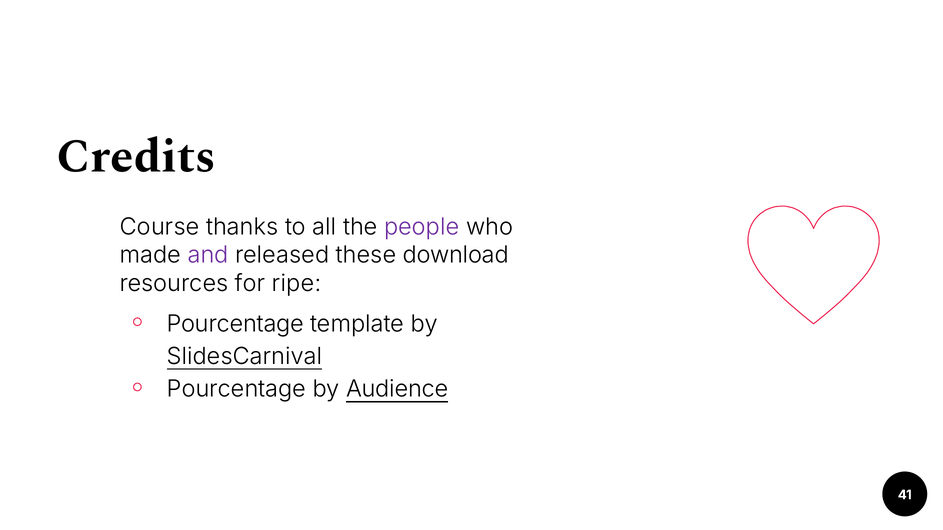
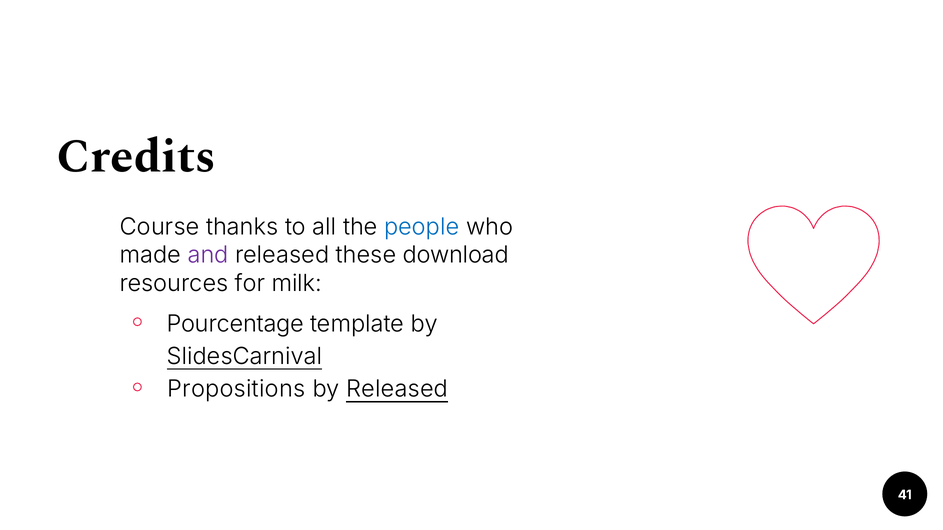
people colour: purple -> blue
ripe: ripe -> milk
Pourcentage at (237, 389): Pourcentage -> Propositions
by Audience: Audience -> Released
